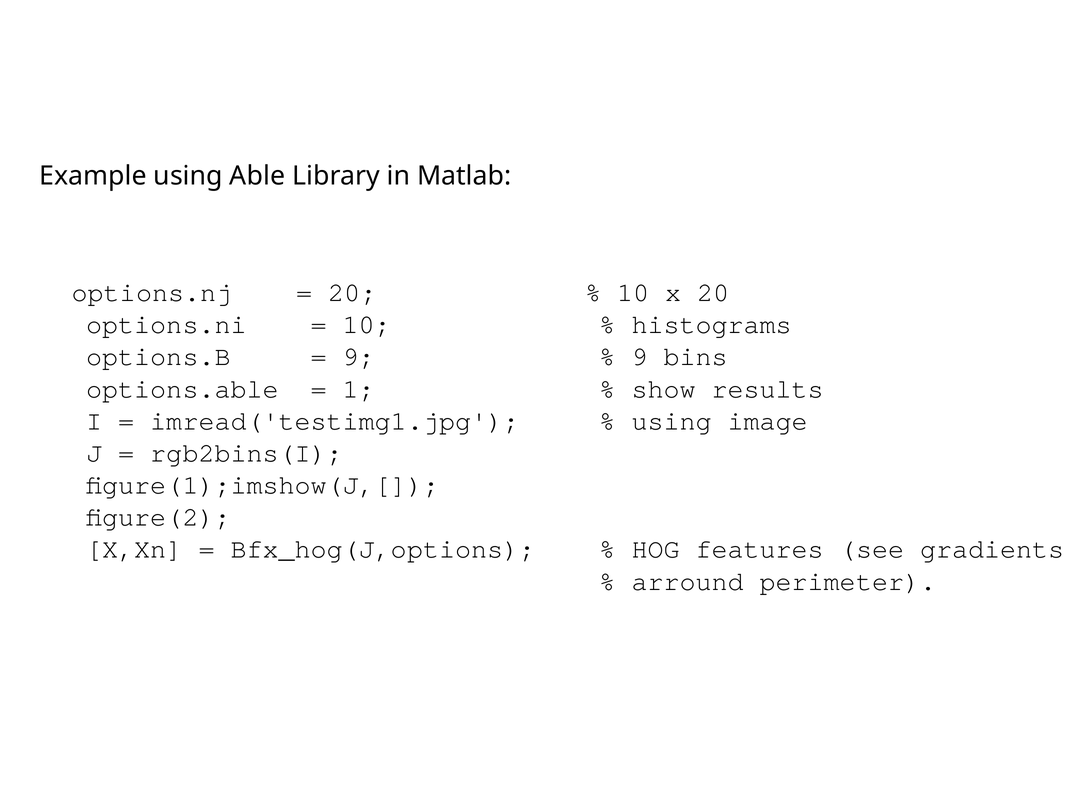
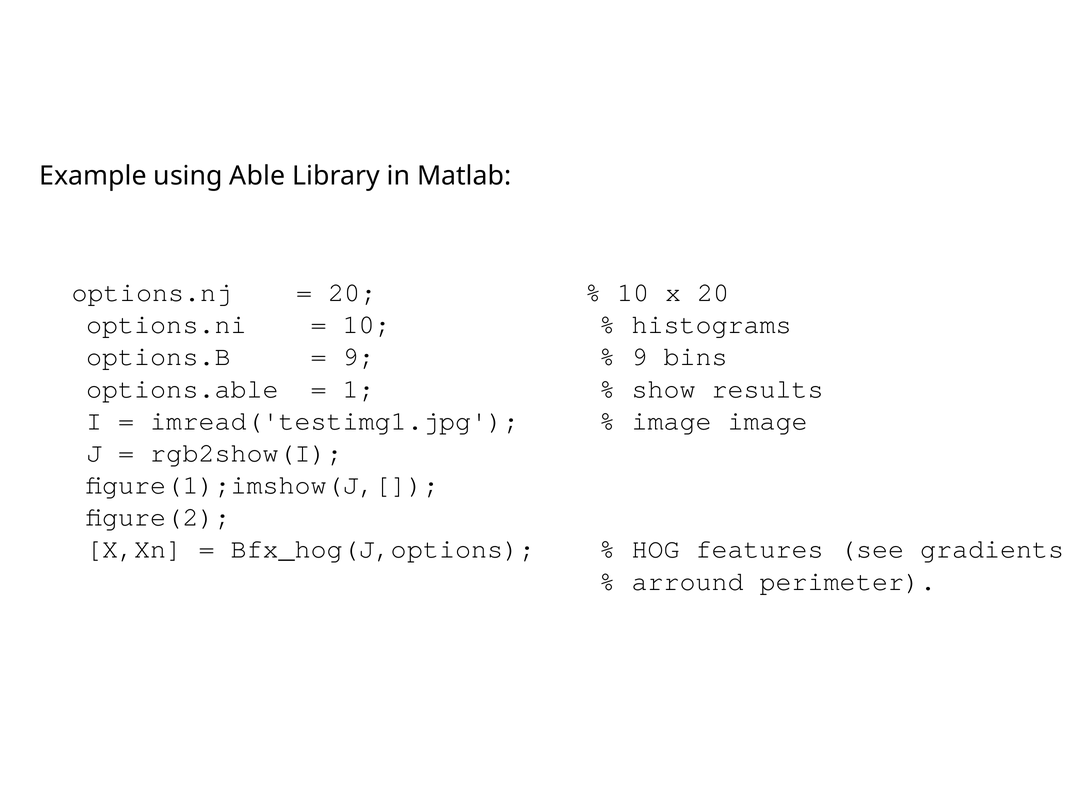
using at (672, 421): using -> image
rgb2bins(I: rgb2bins(I -> rgb2show(I
